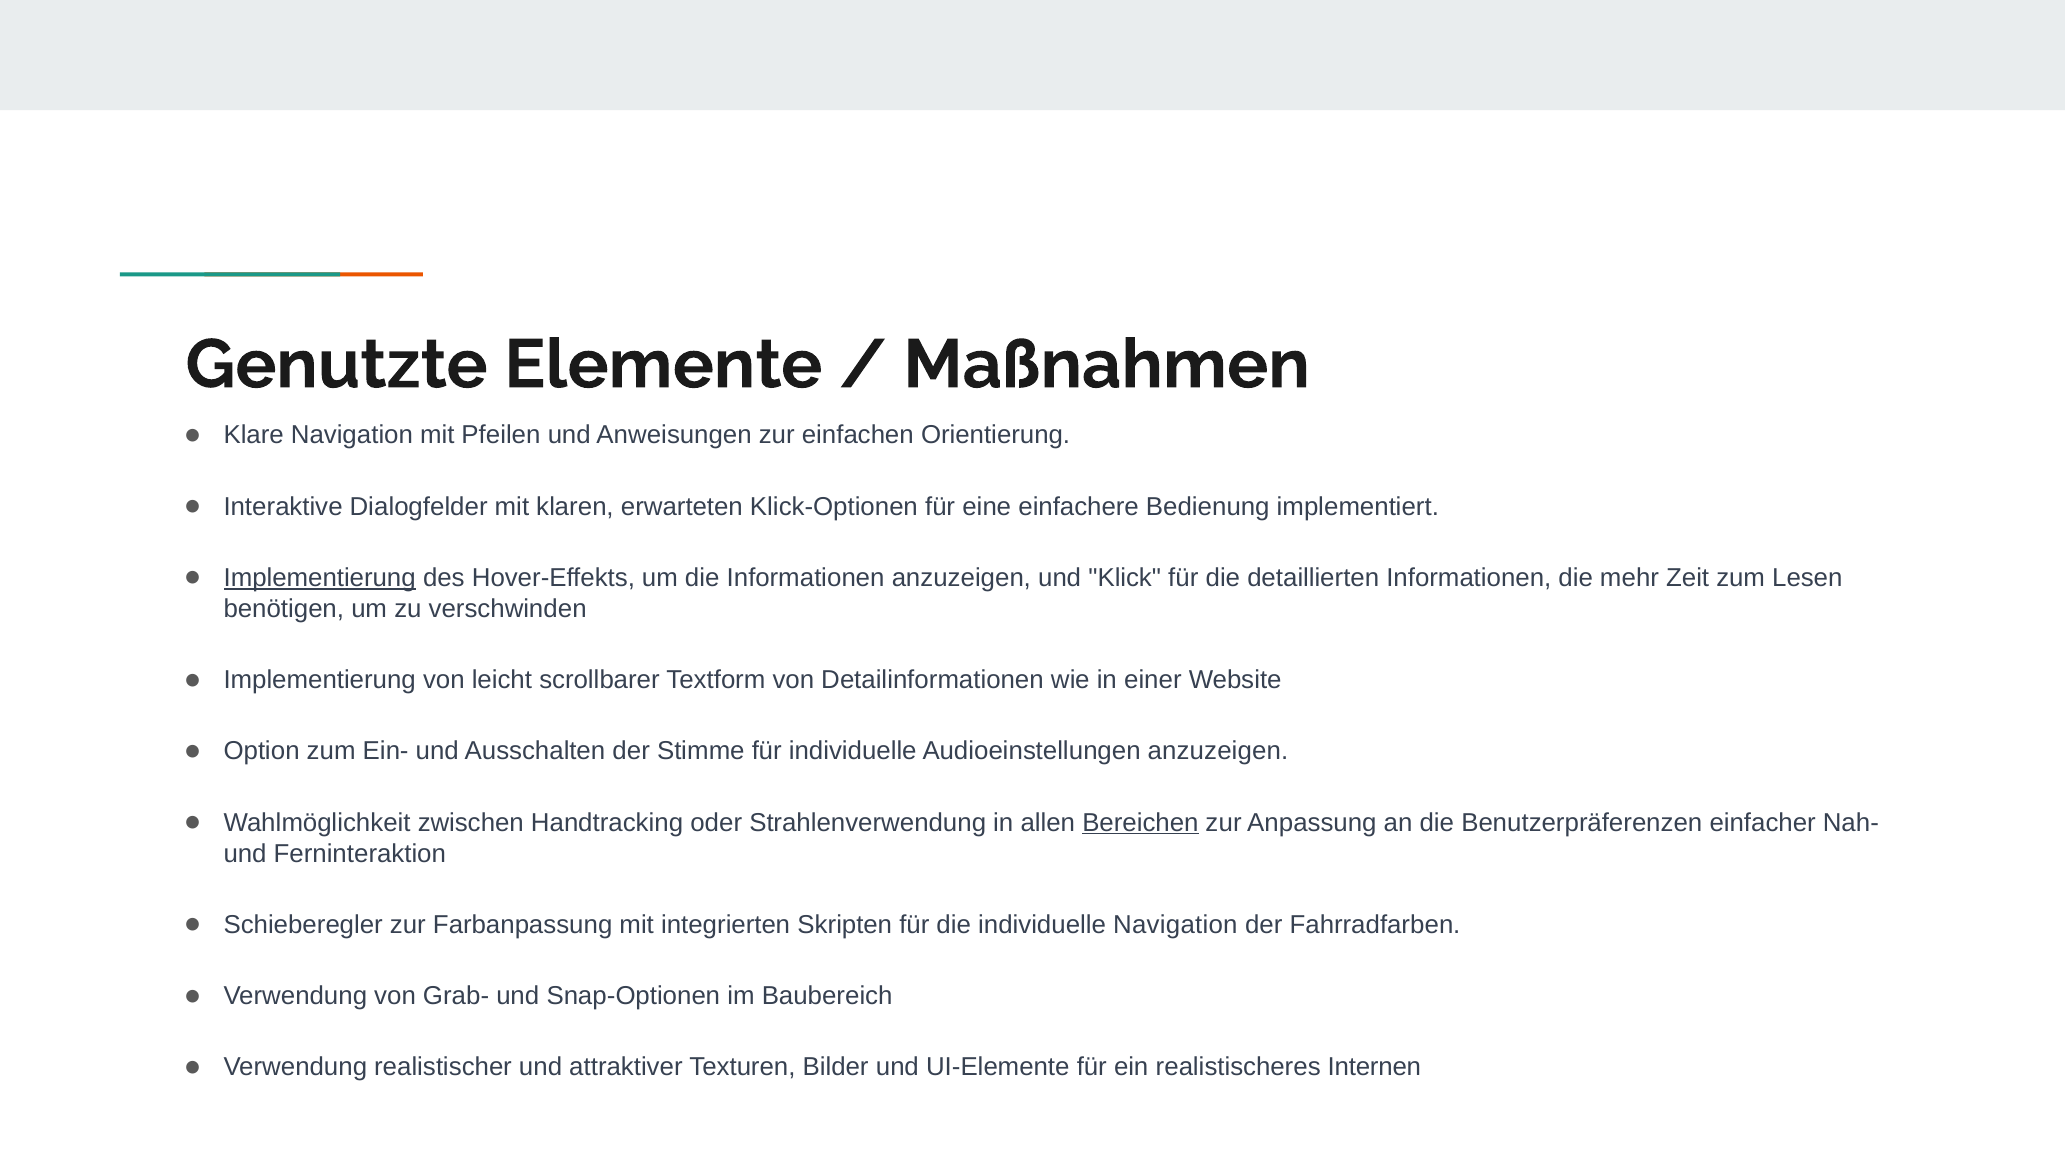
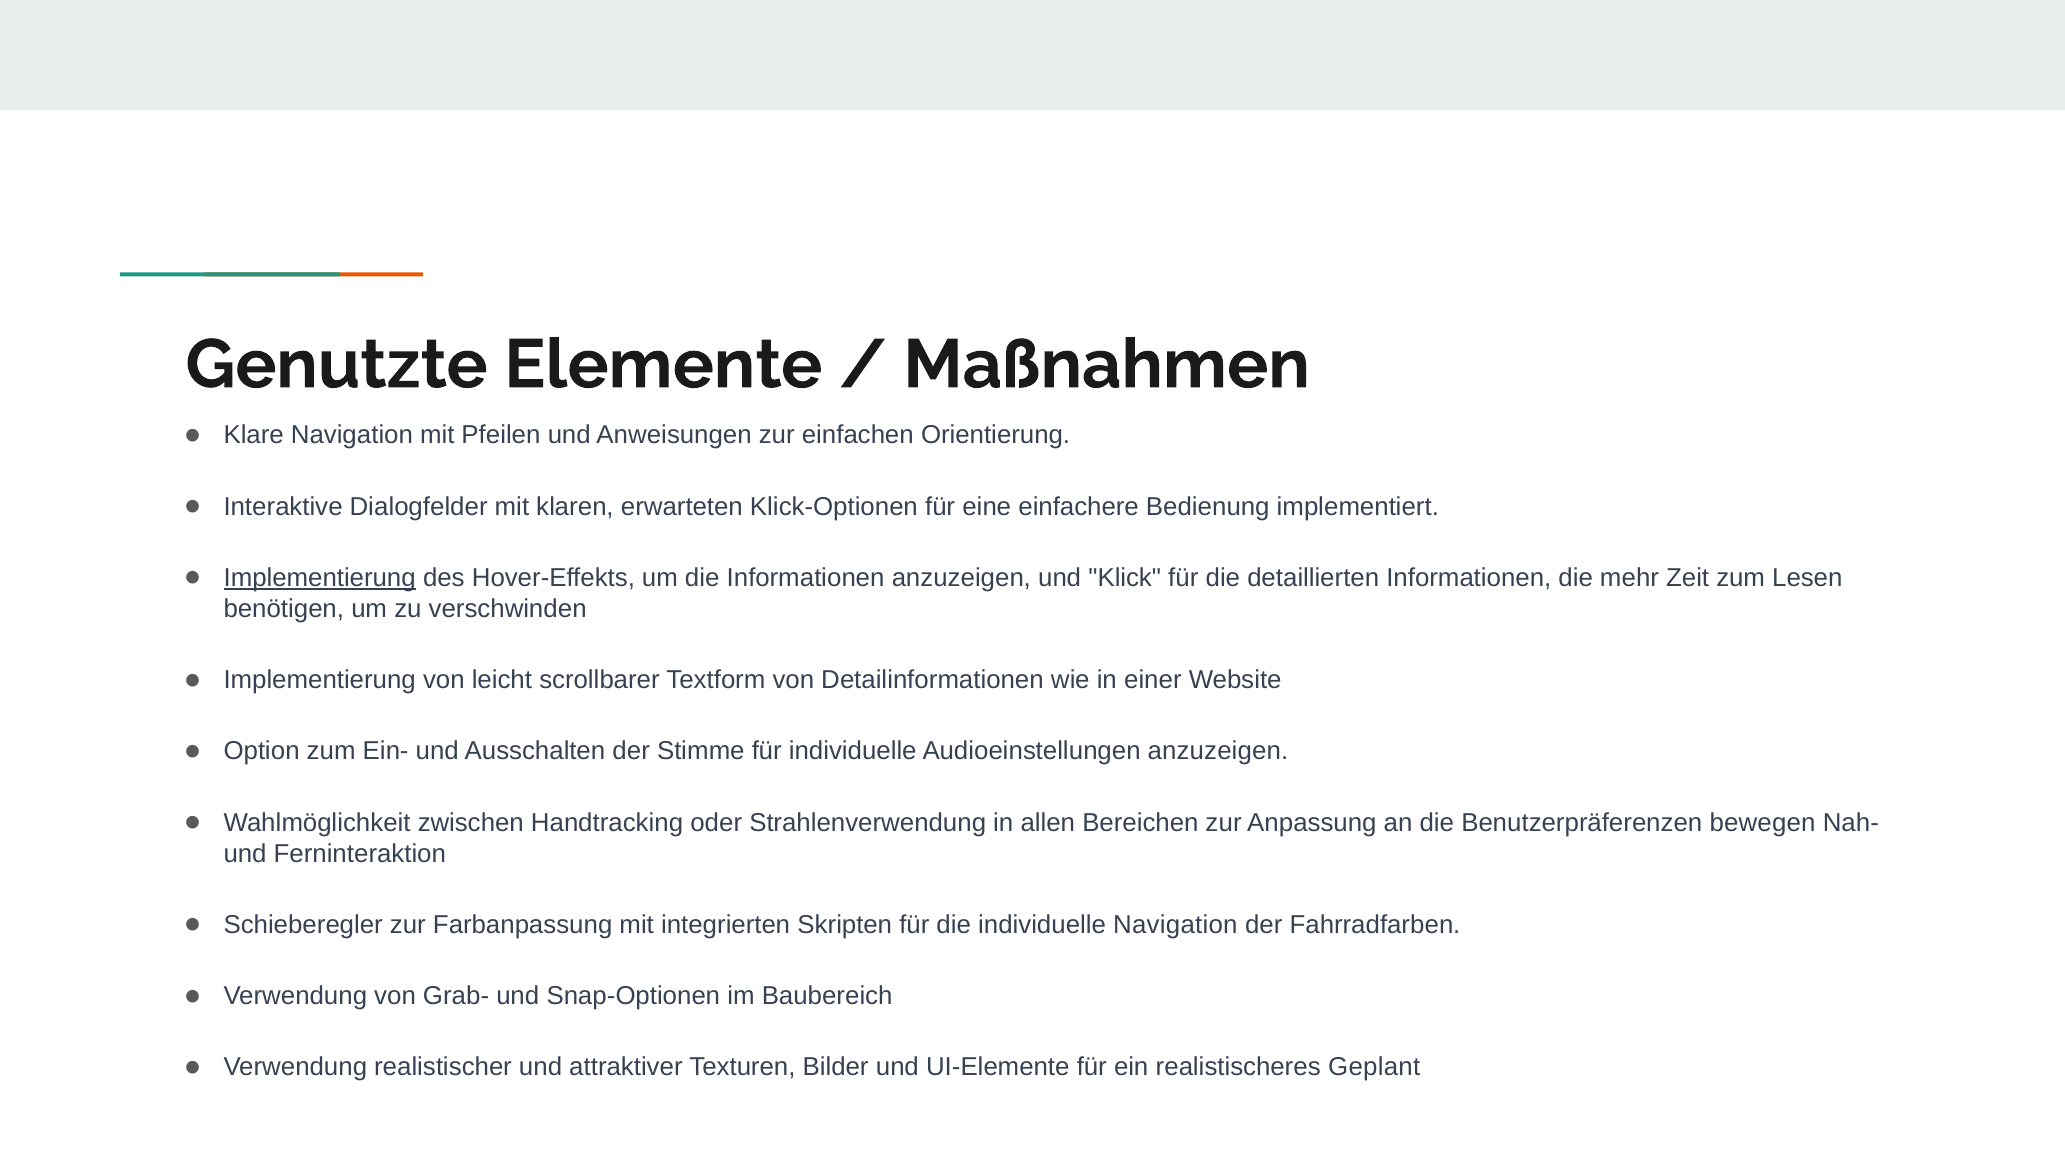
Bereichen underline: present -> none
einfacher: einfacher -> bewegen
Internen: Internen -> Geplant
